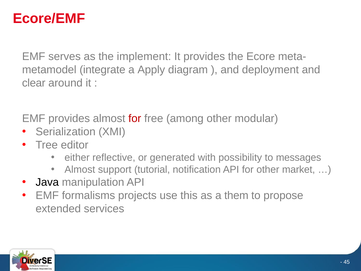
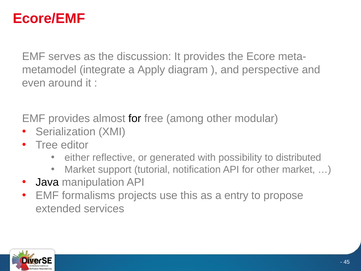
implement: implement -> discussion
deployment: deployment -> perspective
clear: clear -> even
for at (135, 118) colour: red -> black
messages: messages -> distributed
Almost at (80, 169): Almost -> Market
them: them -> entry
